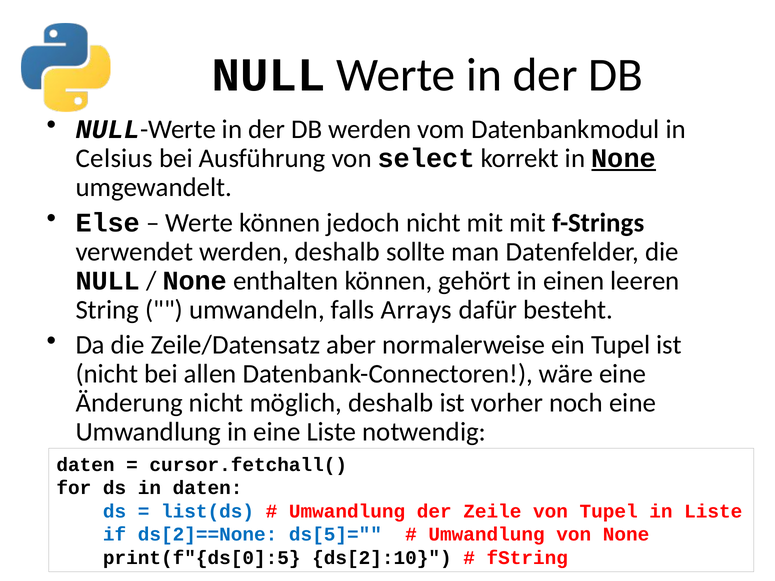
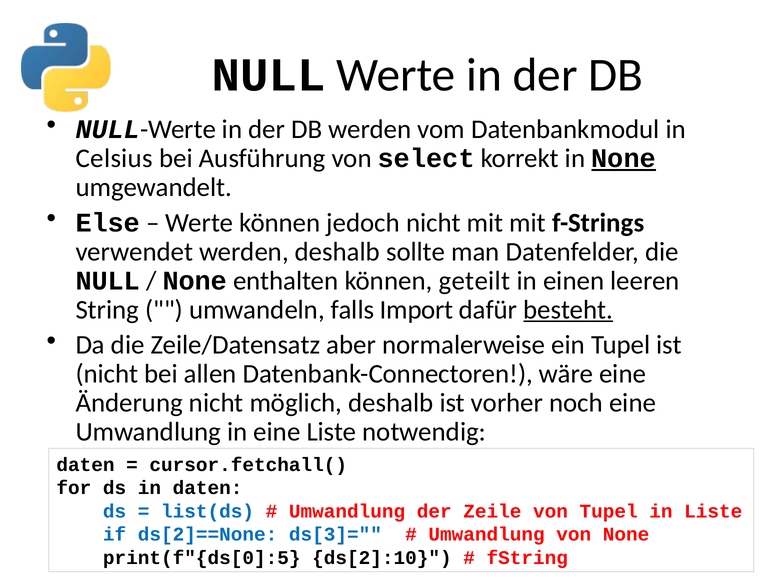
gehört: gehört -> geteilt
Arrays: Arrays -> Import
besteht underline: none -> present
ds[5]=: ds[5]= -> ds[3]=
